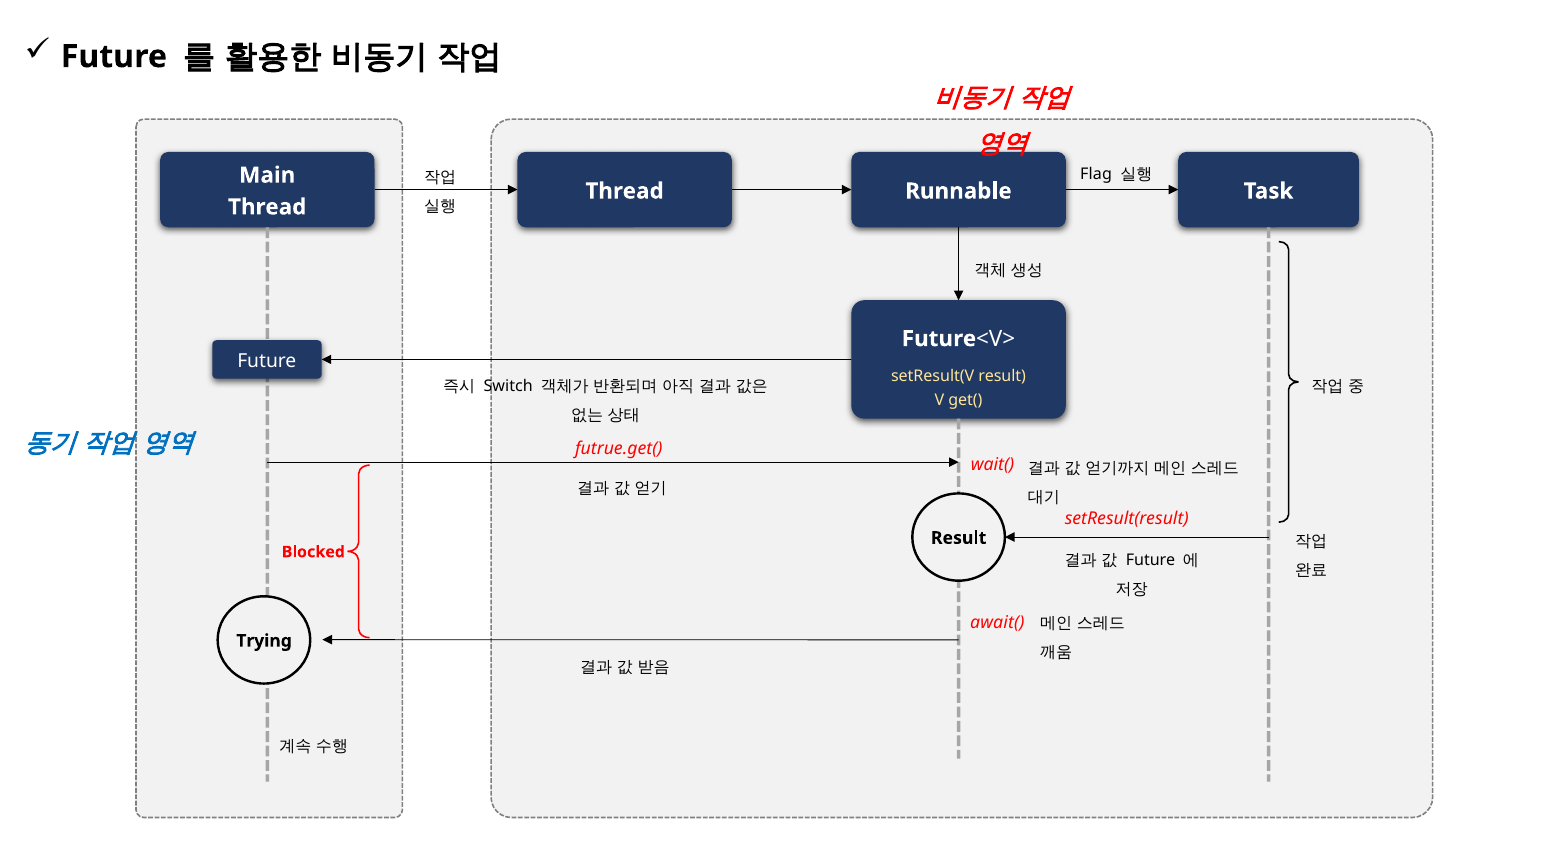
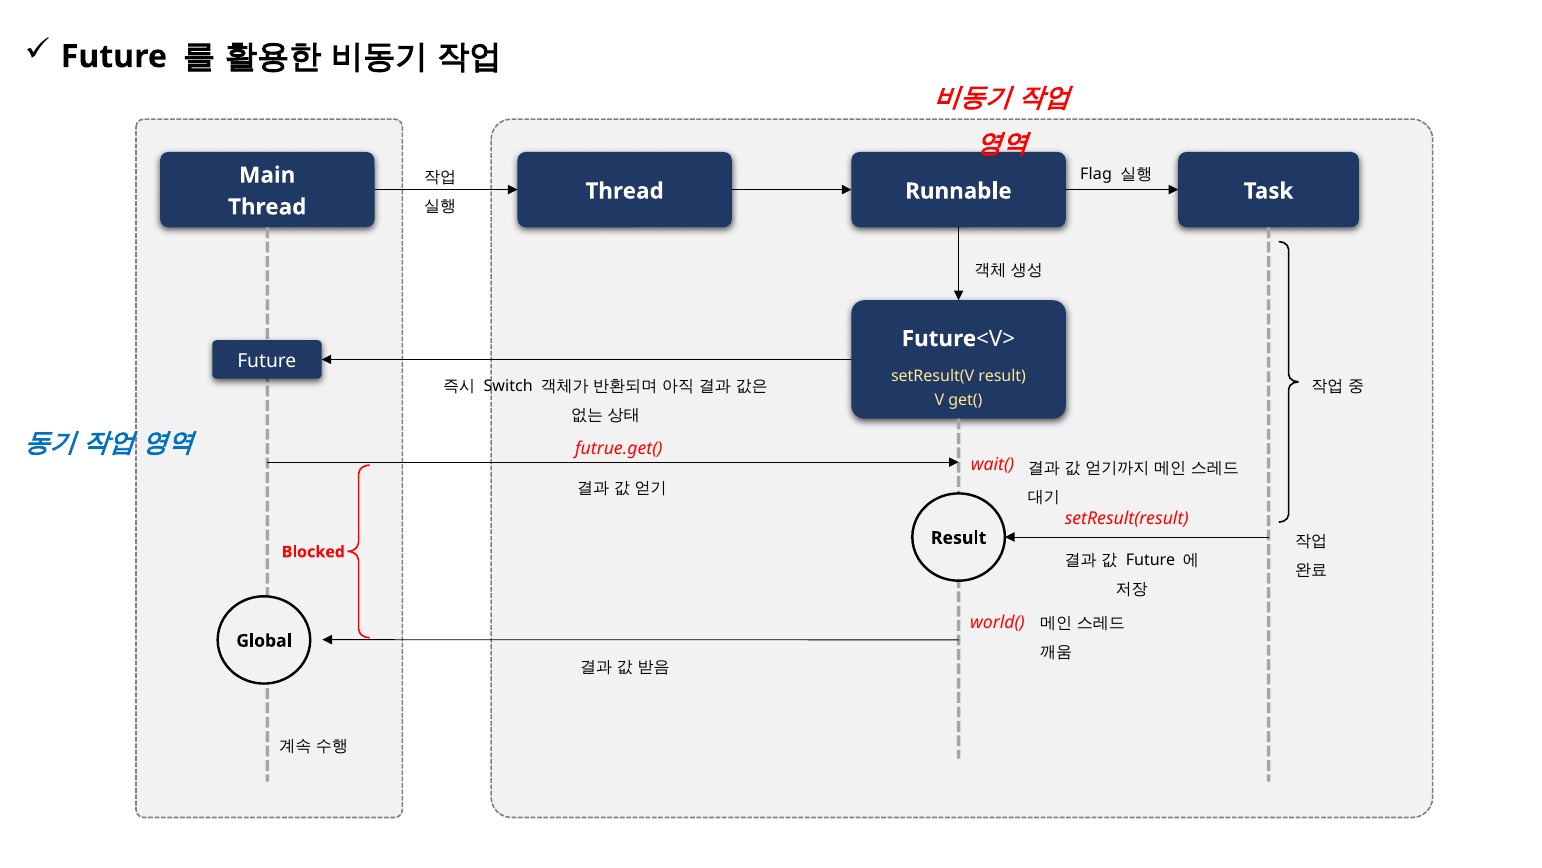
await(: await( -> world(
Trying: Trying -> Global
